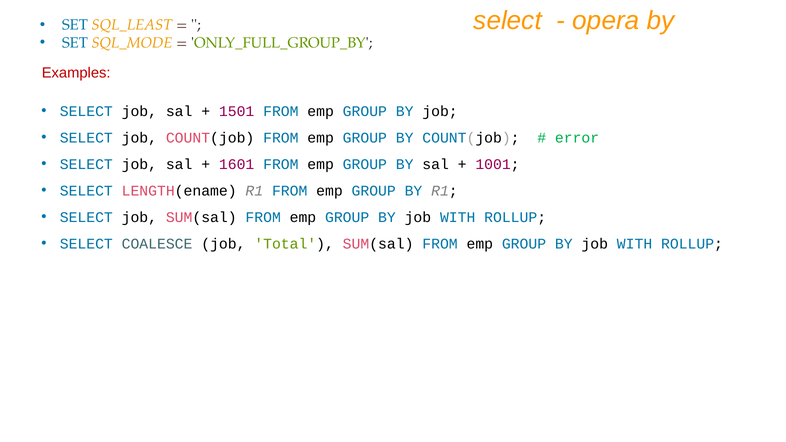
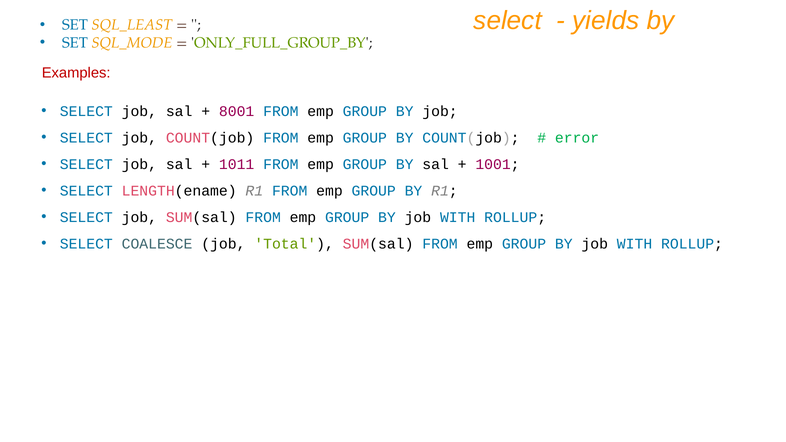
opera: opera -> yields
1501: 1501 -> 8001
1601: 1601 -> 1011
